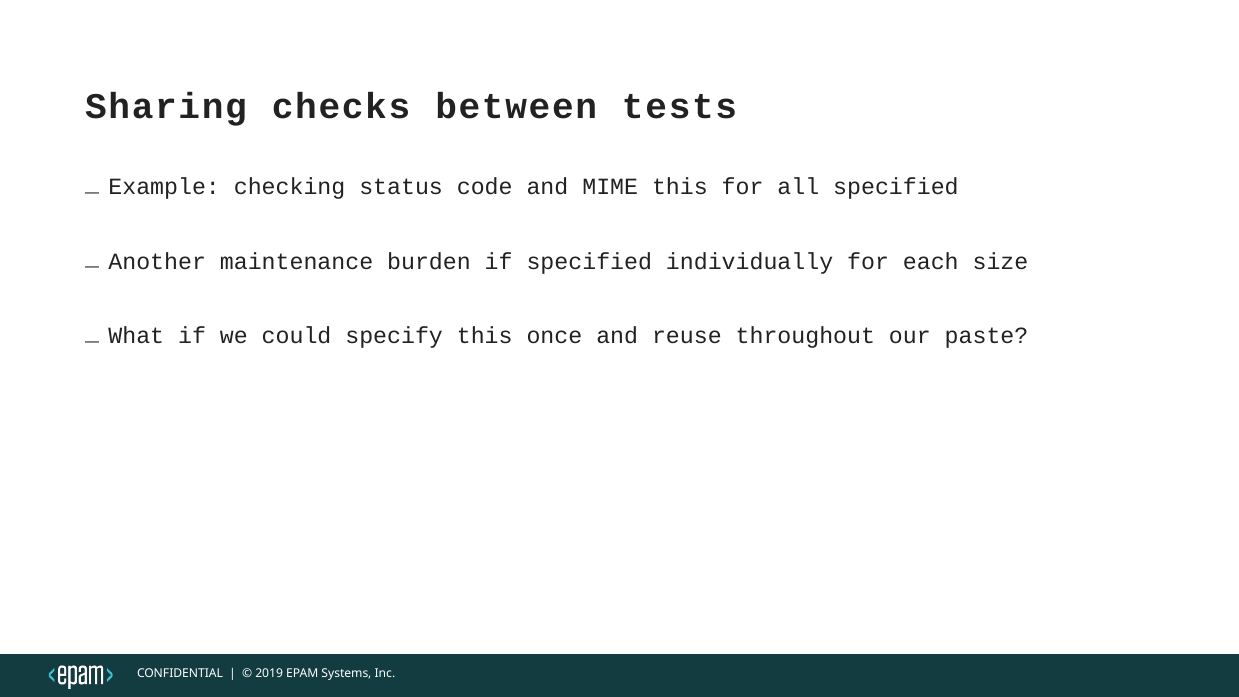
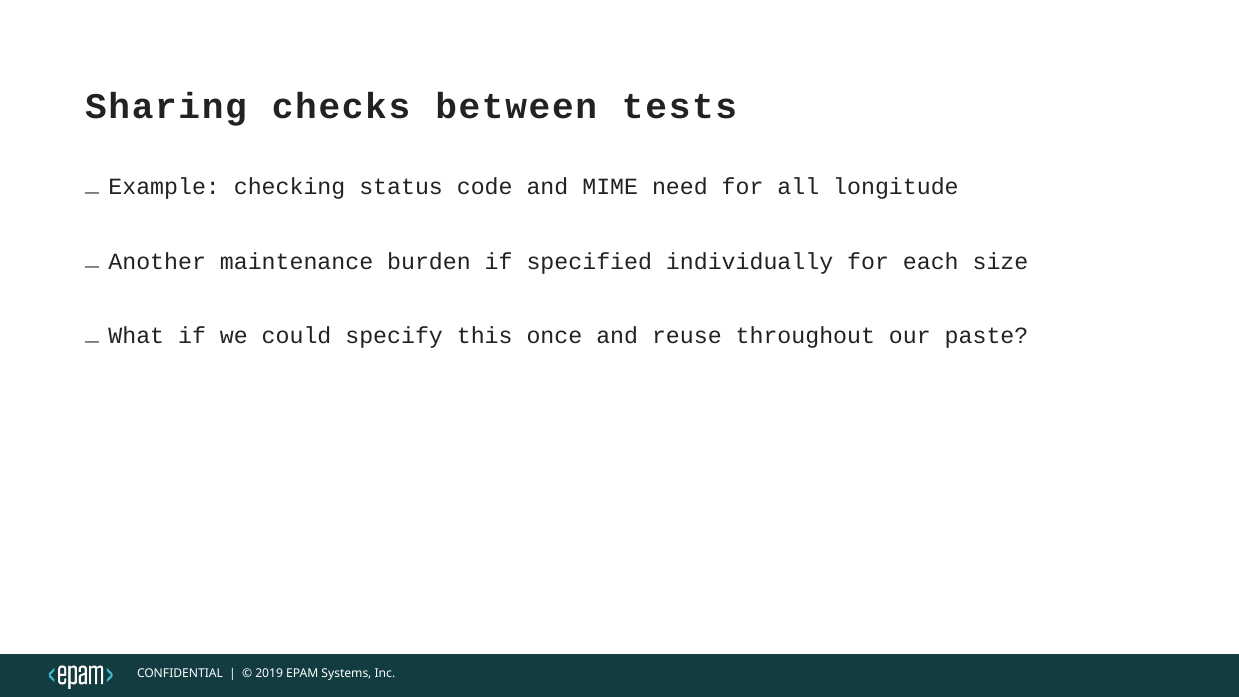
MIME this: this -> need
all specified: specified -> longitude
